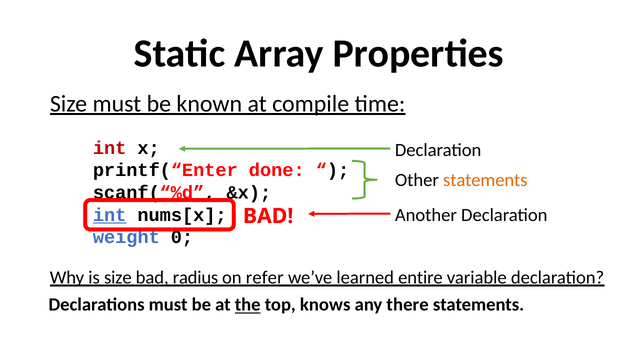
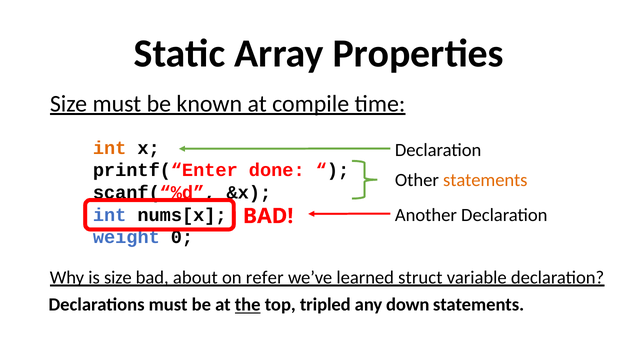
int at (110, 148) colour: red -> orange
int at (110, 215) underline: present -> none
radius: radius -> about
entire: entire -> struct
knows: knows -> tripled
there: there -> down
